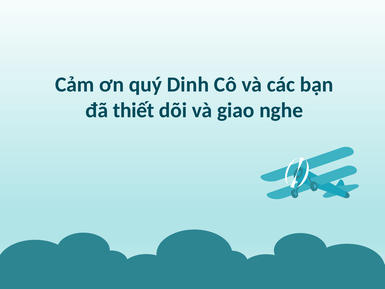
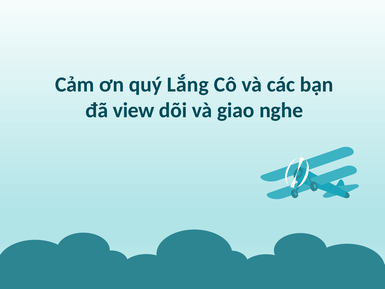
Dinh: Dinh -> Lắng
thiết: thiết -> view
